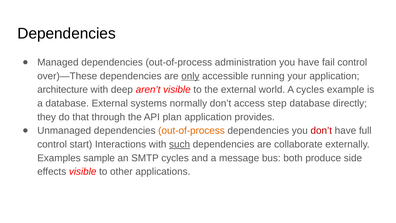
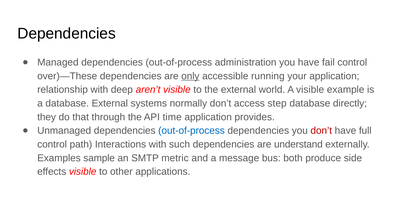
architecture: architecture -> relationship
A cycles: cycles -> visible
plan: plan -> time
out-of-process at (192, 131) colour: orange -> blue
start: start -> path
such underline: present -> none
collaborate: collaborate -> understand
SMTP cycles: cycles -> metric
